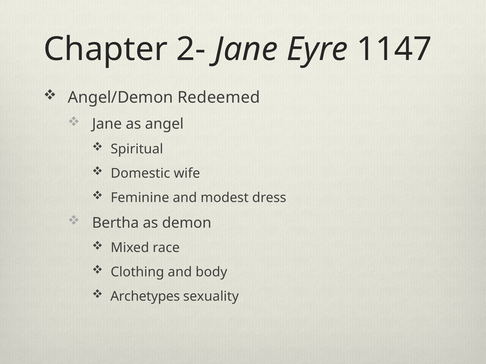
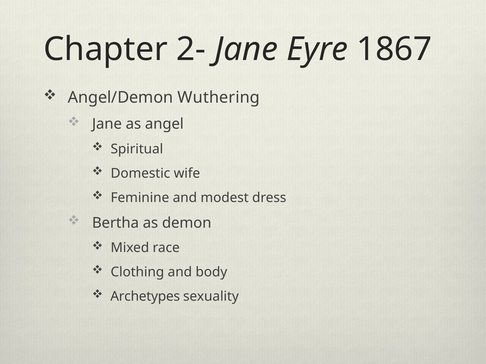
1147: 1147 -> 1867
Redeemed: Redeemed -> Wuthering
